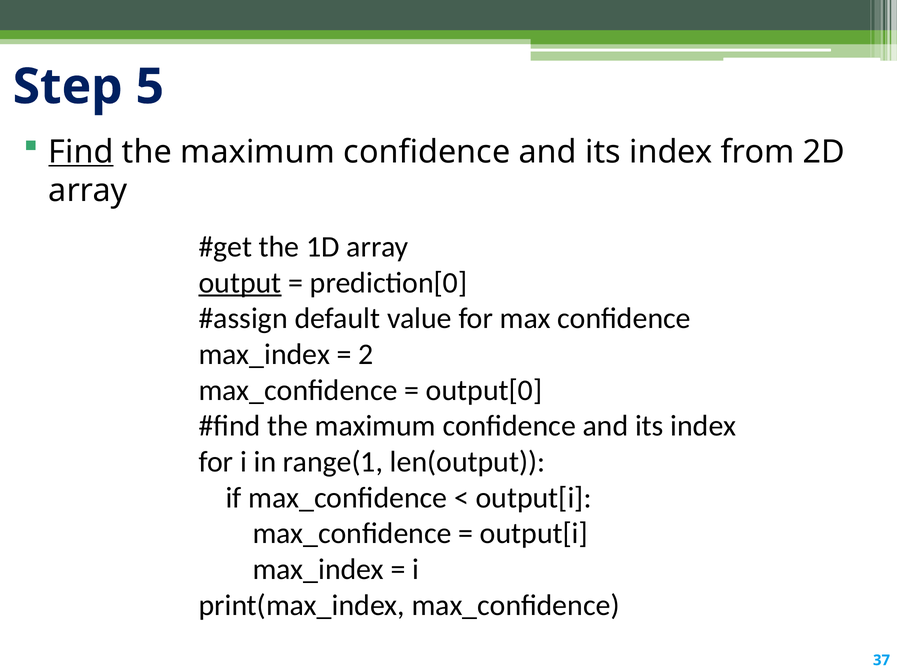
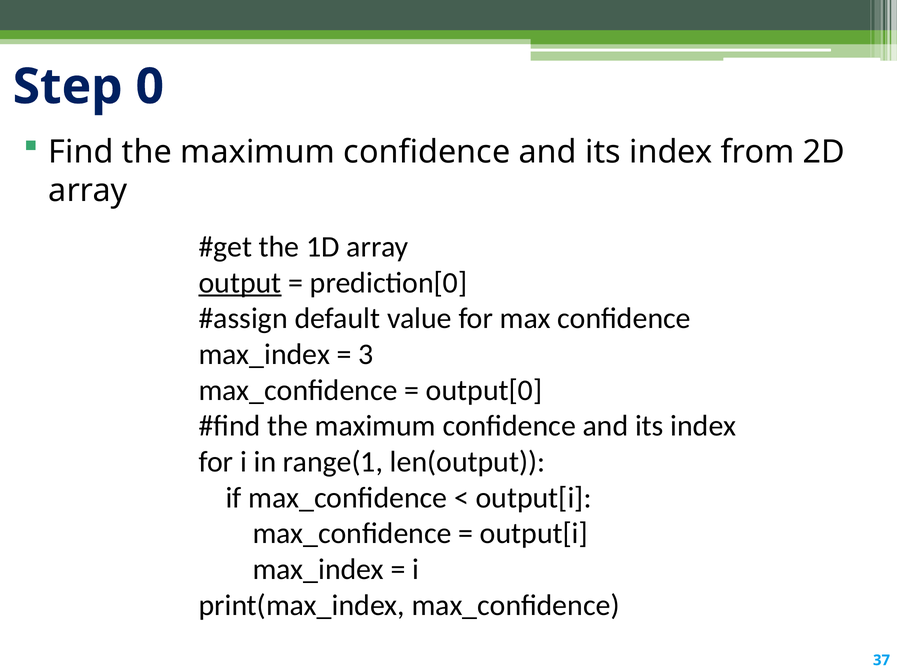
5: 5 -> 0
Find underline: present -> none
2: 2 -> 3
